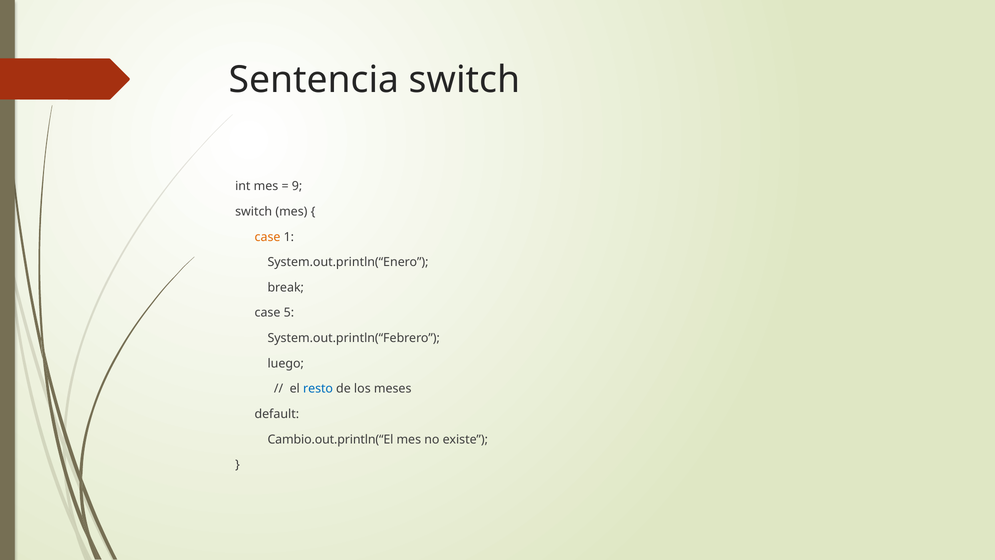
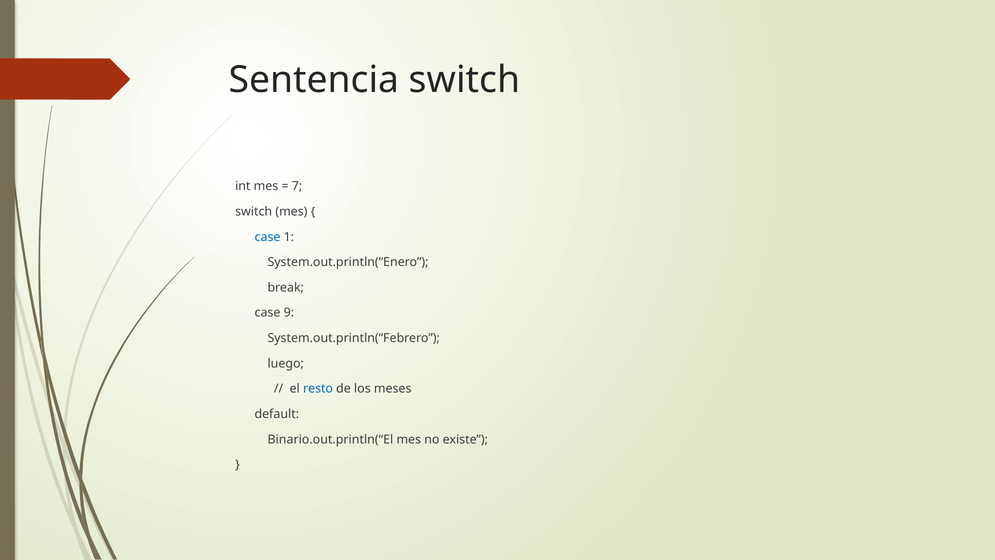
9: 9 -> 7
case at (268, 237) colour: orange -> blue
5: 5 -> 9
Cambio.out.println(“El: Cambio.out.println(“El -> Binario.out.println(“El
